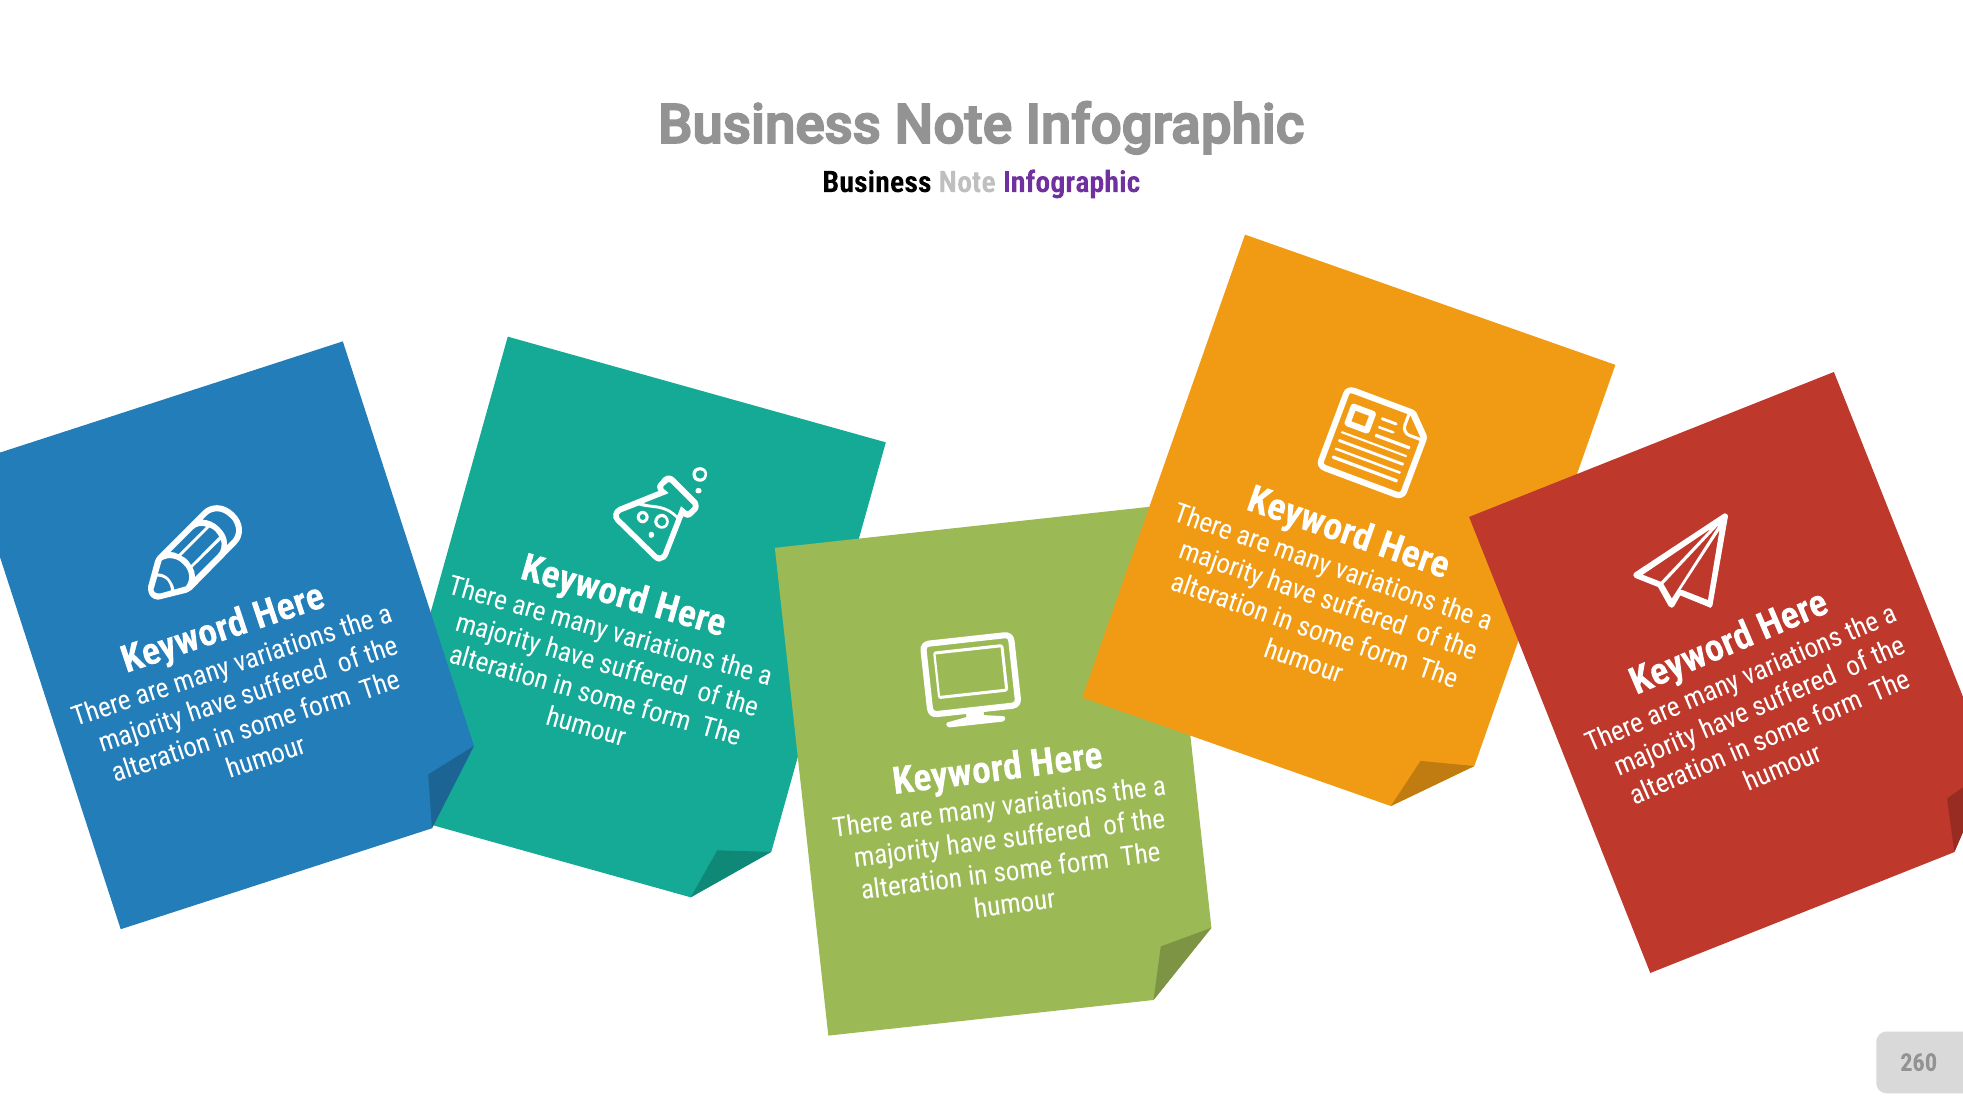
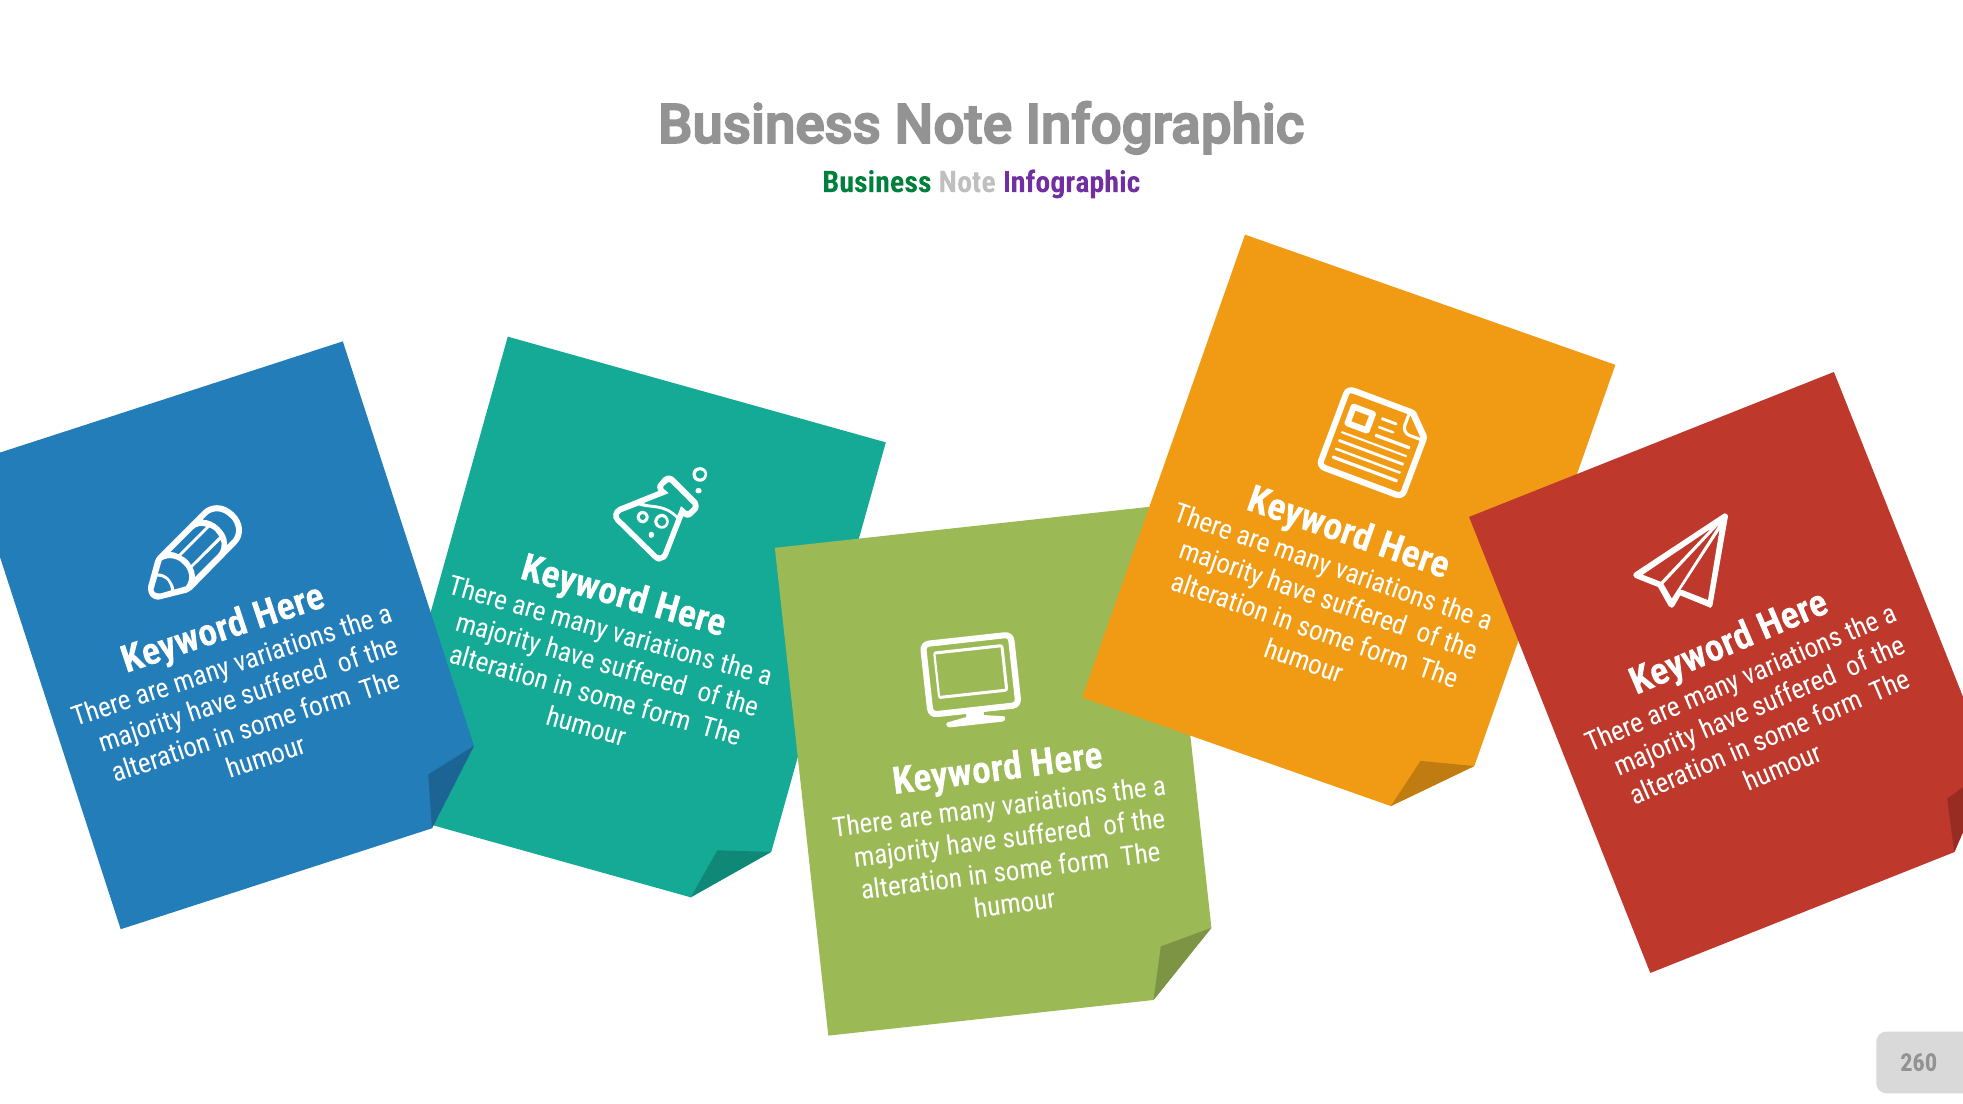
Business at (877, 182) colour: black -> green
